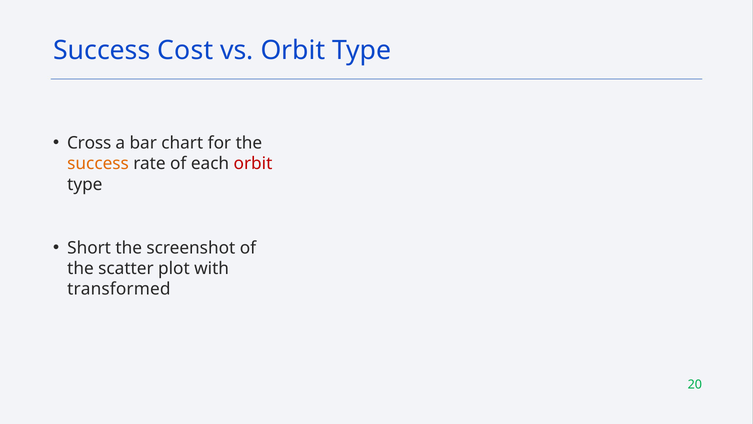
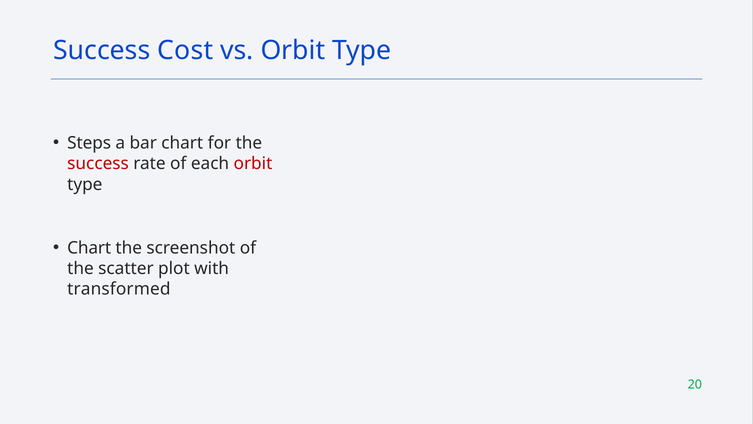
Cross: Cross -> Steps
success at (98, 164) colour: orange -> red
Short at (89, 248): Short -> Chart
